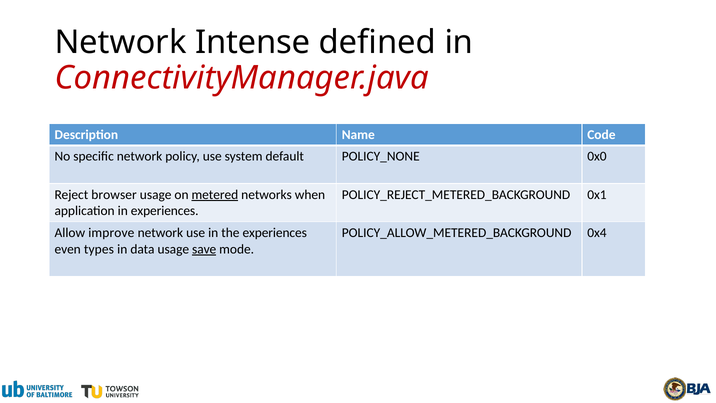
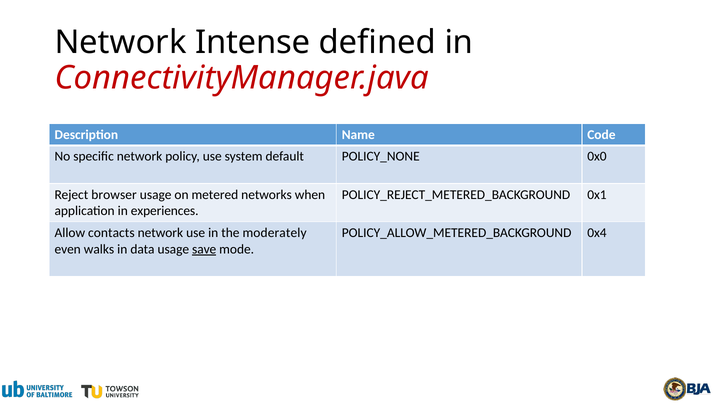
metered underline: present -> none
improve: improve -> contacts
the experiences: experiences -> moderately
types: types -> walks
